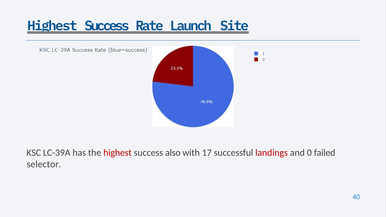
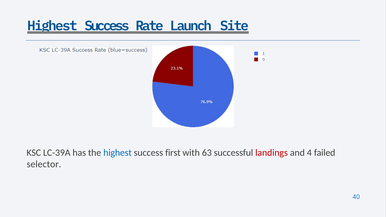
highest at (118, 153) colour: red -> blue
also: also -> first
17: 17 -> 63
0: 0 -> 4
